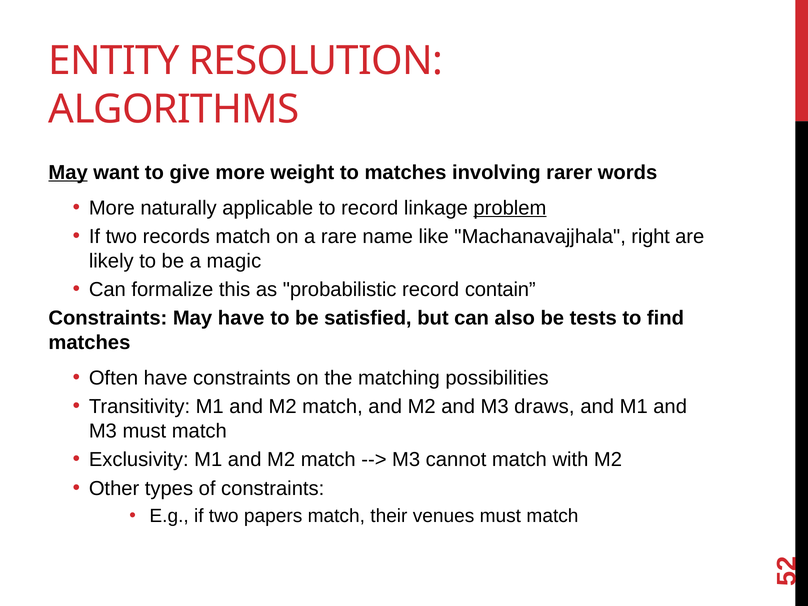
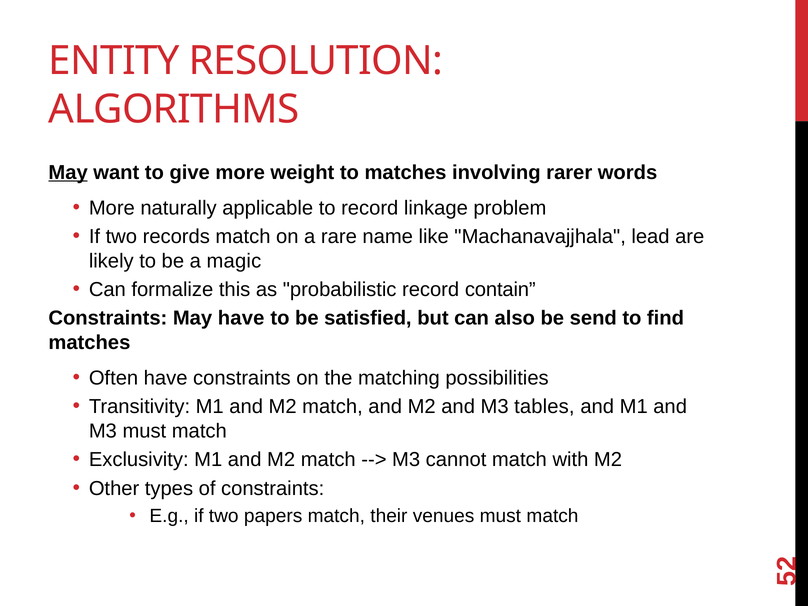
problem underline: present -> none
right: right -> lead
tests: tests -> send
draws: draws -> tables
